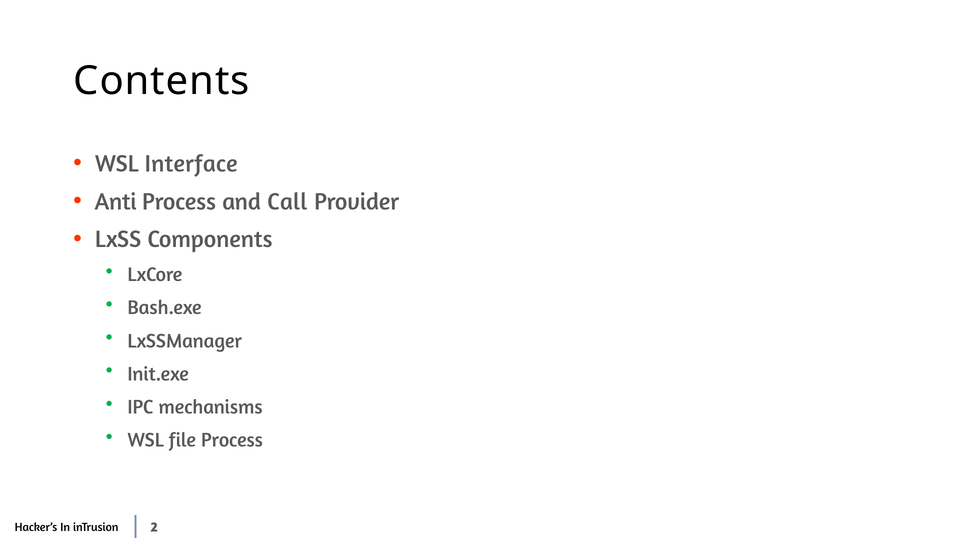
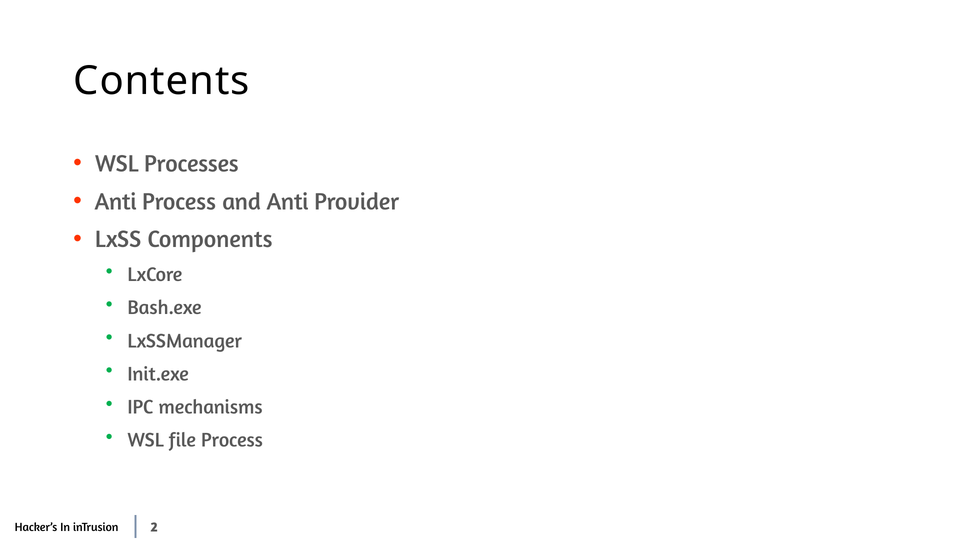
Interface: Interface -> Processes
and Call: Call -> Anti
